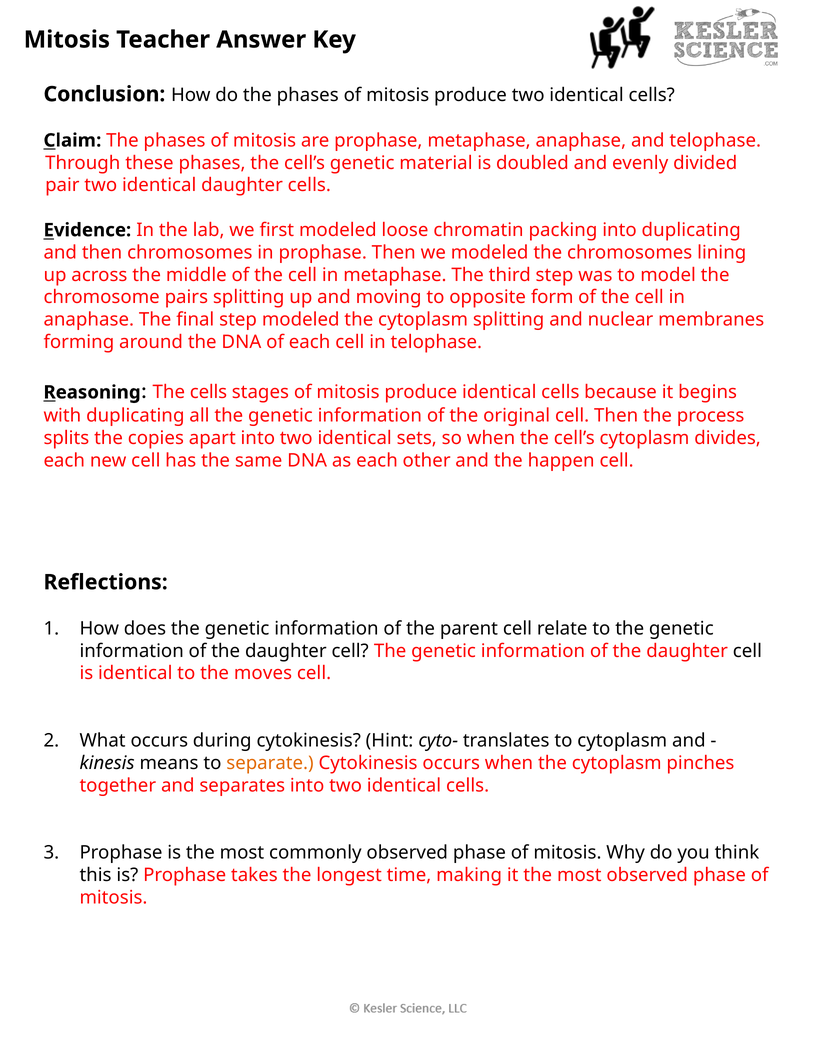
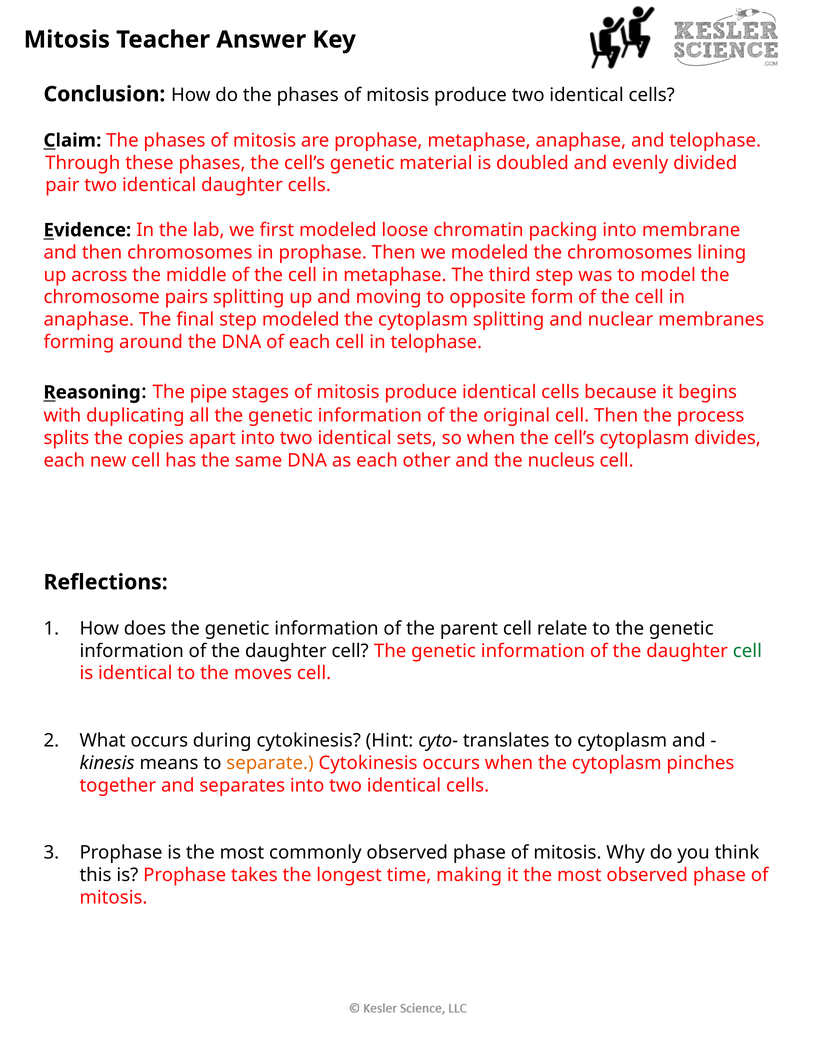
into duplicating: duplicating -> membrane
The cells: cells -> pipe
happen: happen -> nucleus
cell at (747, 651) colour: black -> green
